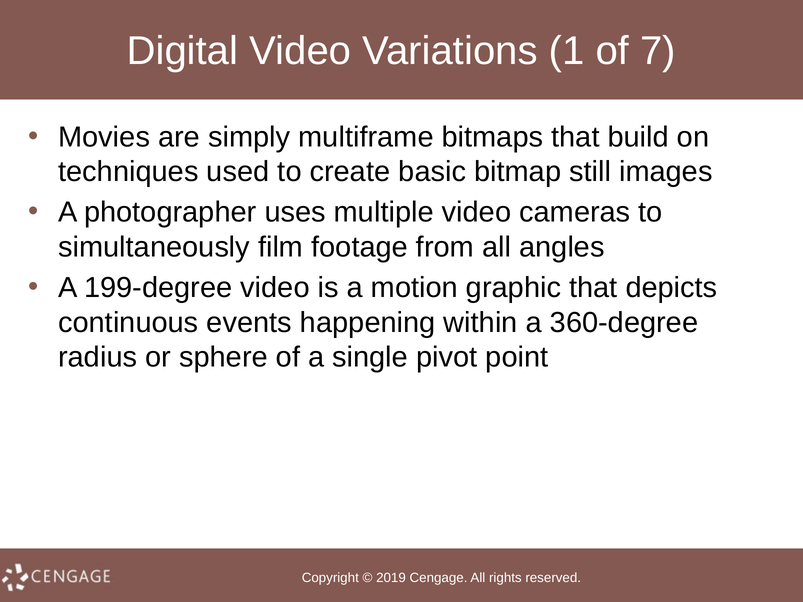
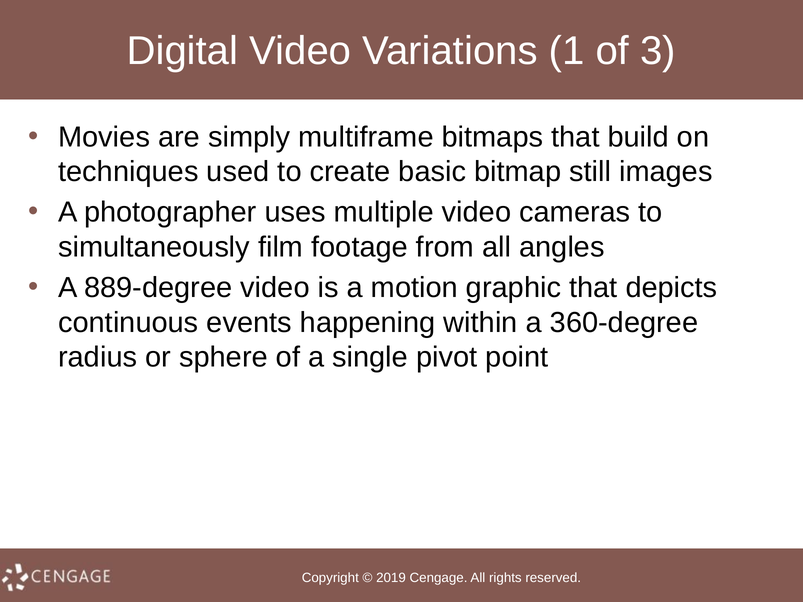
7: 7 -> 3
199-degree: 199-degree -> 889-degree
